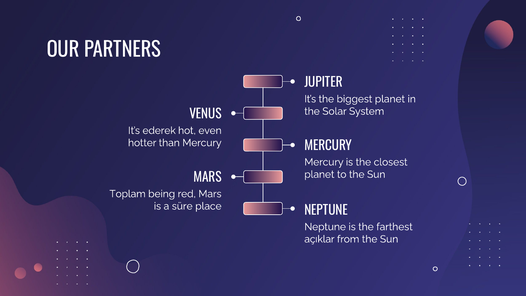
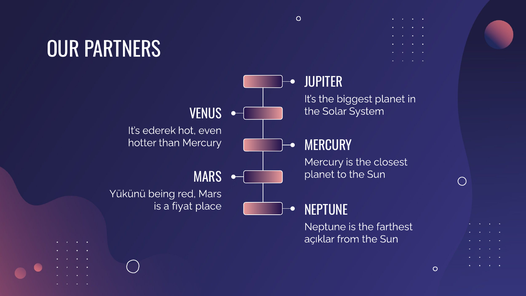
Toplam: Toplam -> Yükünü
süre: süre -> fiyat
